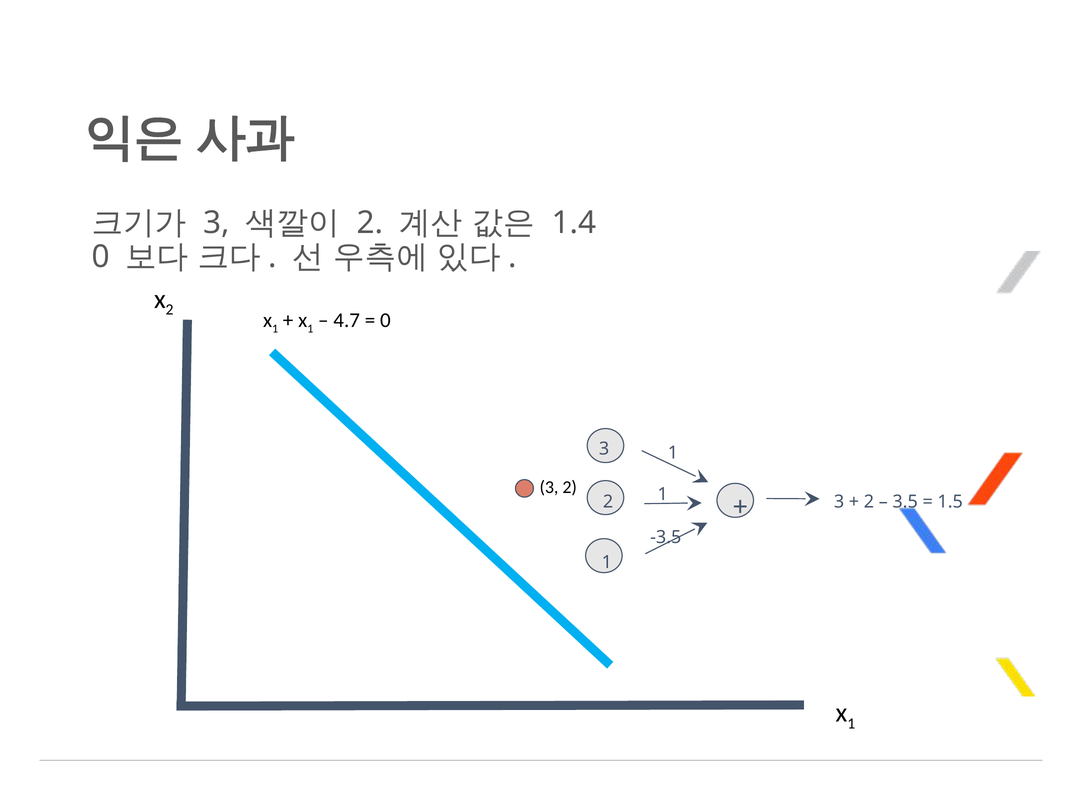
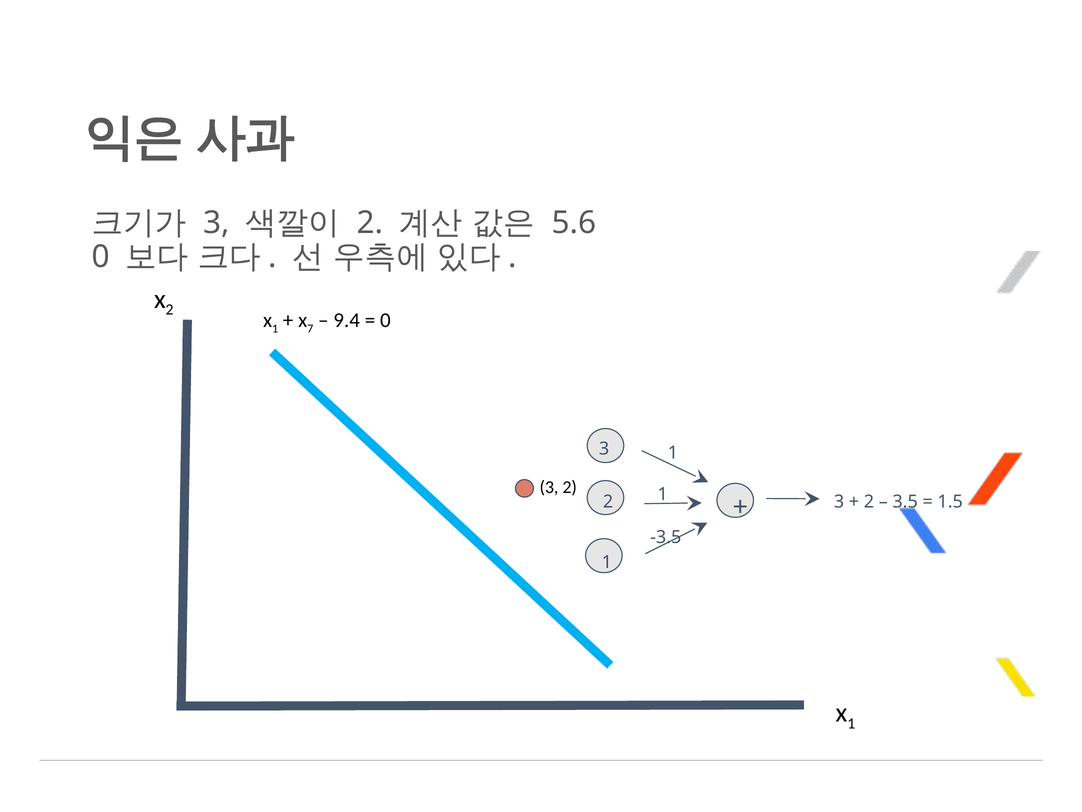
1.4: 1.4 -> 5.6
1 at (310, 328): 1 -> 7
4.7: 4.7 -> 9.4
